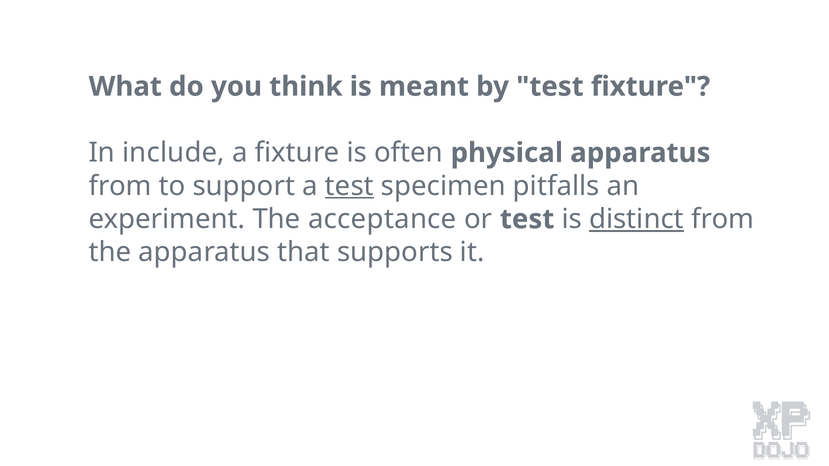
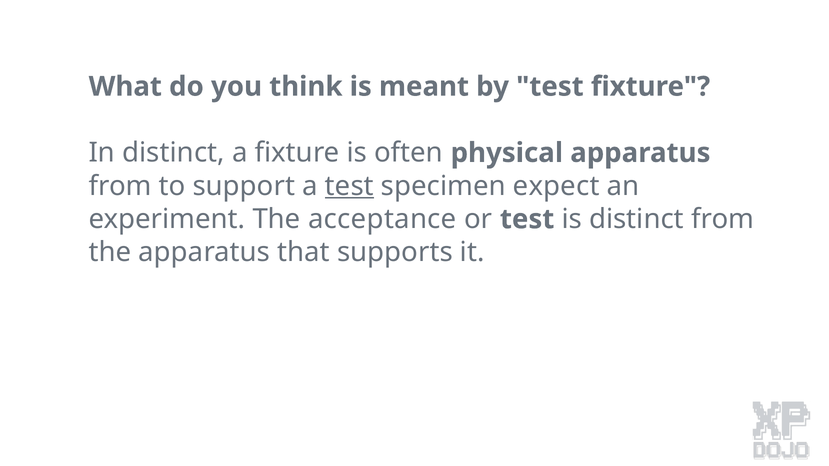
In include: include -> distinct
pitfalls: pitfalls -> expect
distinct at (637, 219) underline: present -> none
